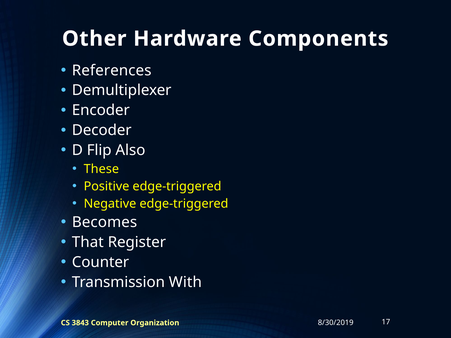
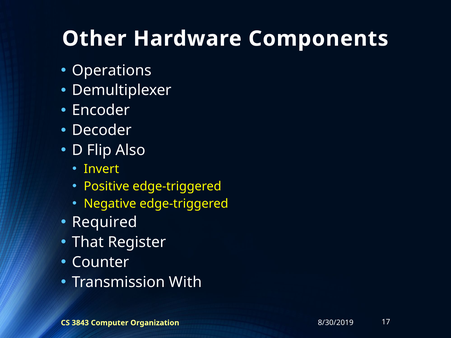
References: References -> Operations
These: These -> Invert
Becomes: Becomes -> Required
